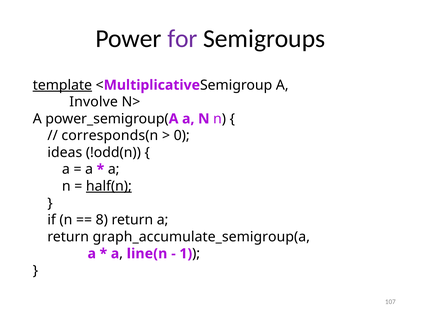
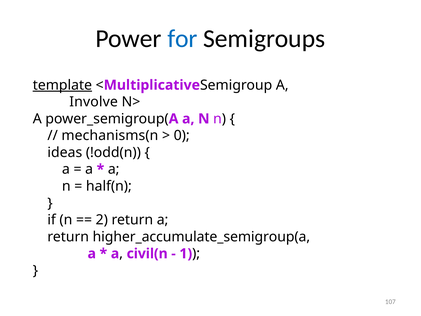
for colour: purple -> blue
corresponds(n: corresponds(n -> mechanisms(n
half(n underline: present -> none
8: 8 -> 2
graph_accumulate_semigroup(a: graph_accumulate_semigroup(a -> higher_accumulate_semigroup(a
line(n: line(n -> civil(n
